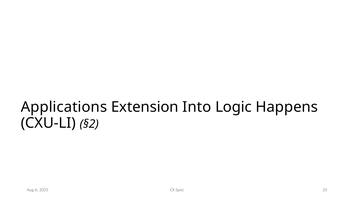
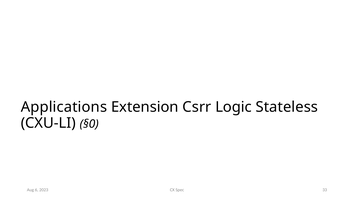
Into: Into -> Csrr
Happens: Happens -> Stateless
§2: §2 -> §0
